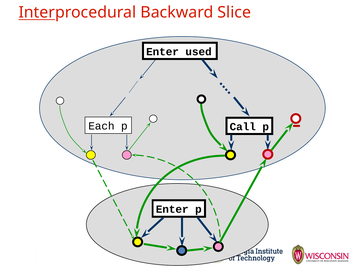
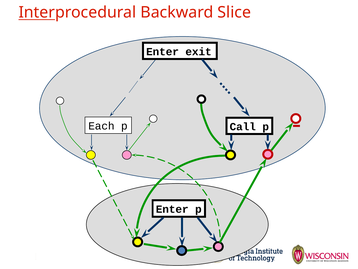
used: used -> exit
